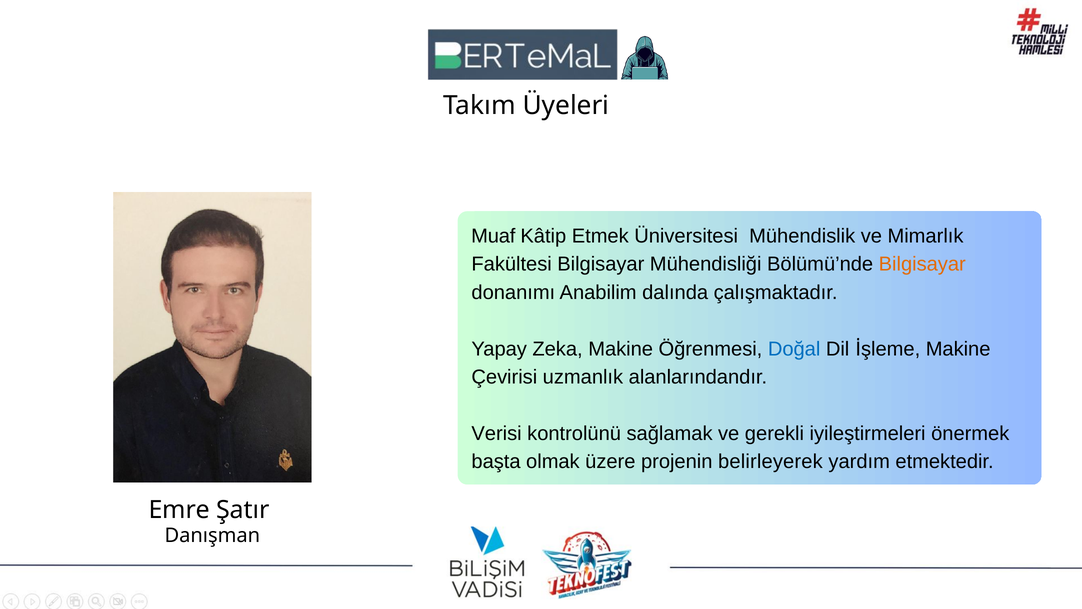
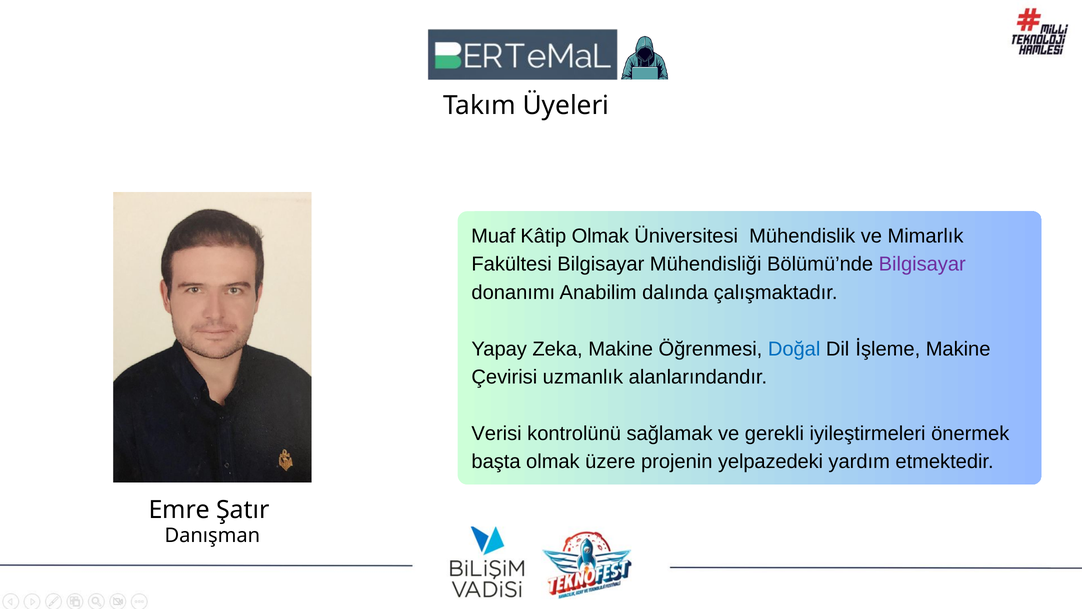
Kâtip Etmek: Etmek -> Olmak
Bilgisayar at (922, 264) colour: orange -> purple
belirleyerek: belirleyerek -> yelpazedeki
